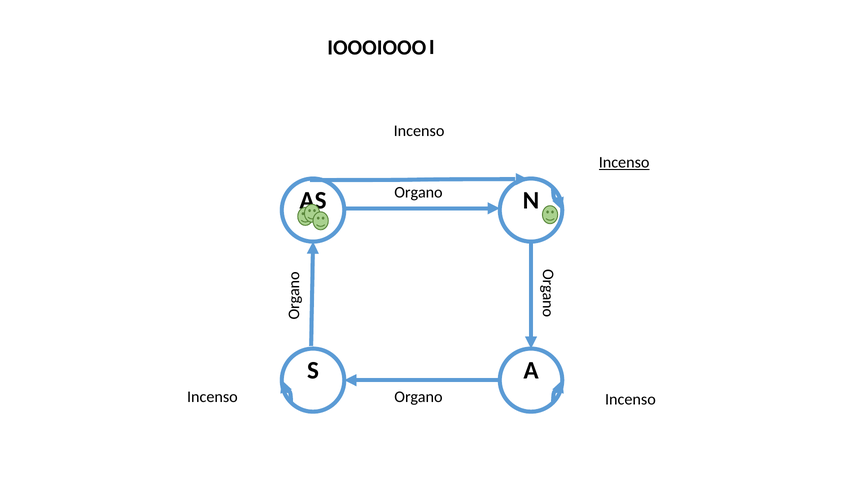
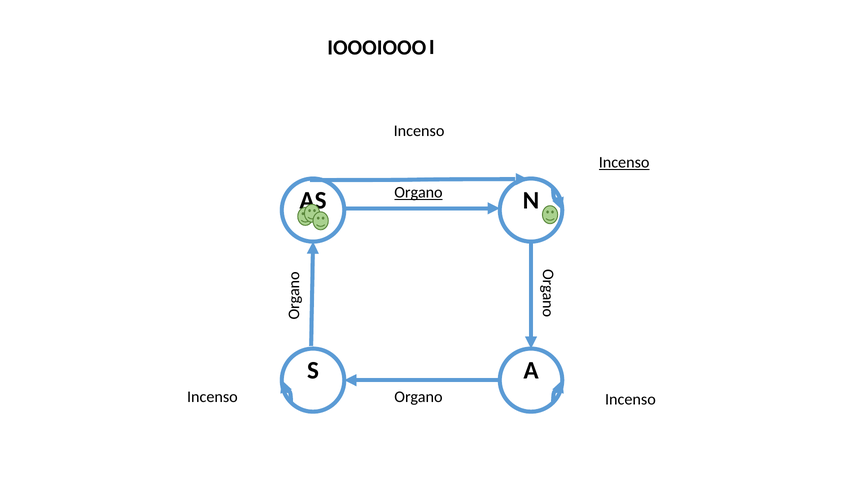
Organo at (418, 192) underline: none -> present
